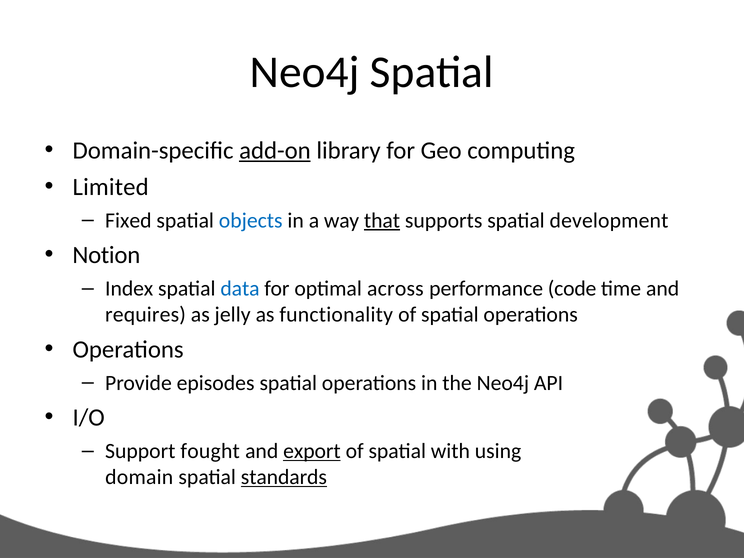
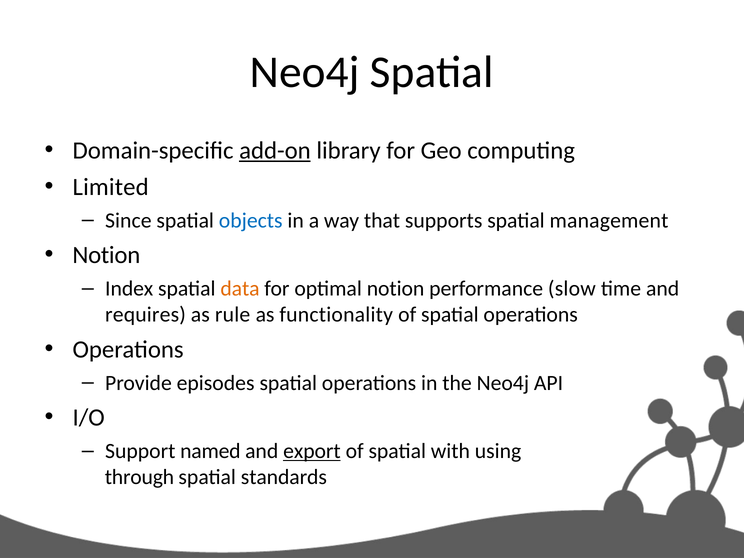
Fixed: Fixed -> Since
that underline: present -> none
development: development -> management
data colour: blue -> orange
optimal across: across -> notion
code: code -> slow
jelly: jelly -> rule
fought: fought -> named
domain: domain -> through
standards underline: present -> none
